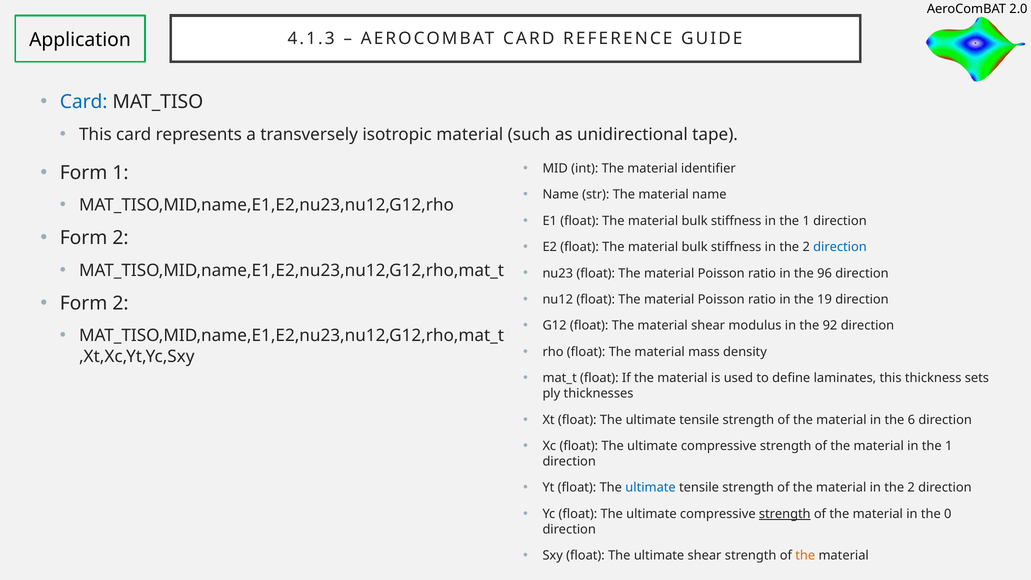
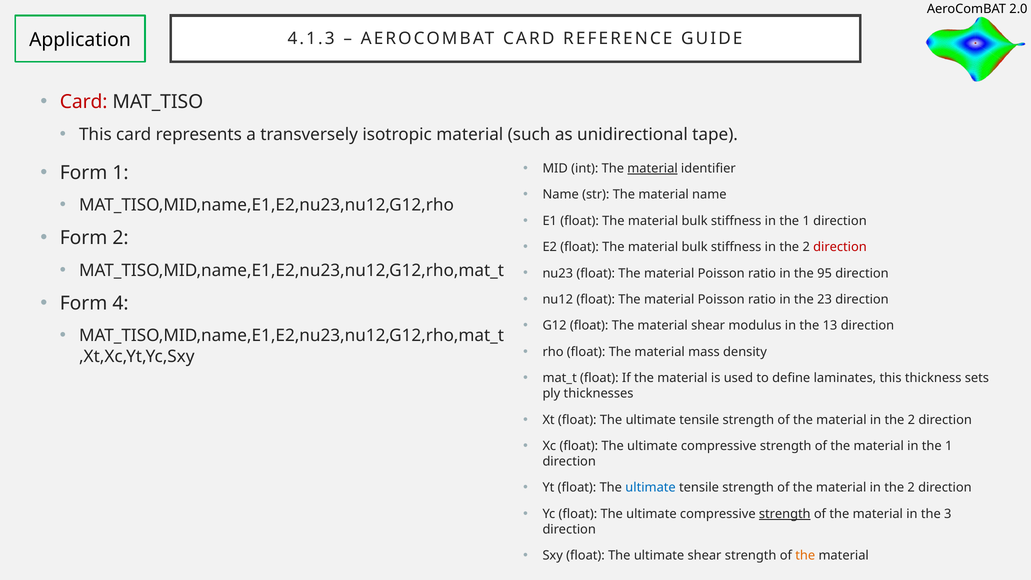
Card at (84, 102) colour: blue -> red
material at (653, 168) underline: none -> present
direction at (840, 247) colour: blue -> red
96: 96 -> 95
19: 19 -> 23
2 at (121, 303): 2 -> 4
92: 92 -> 13
6 at (911, 420): 6 -> 2
0: 0 -> 3
